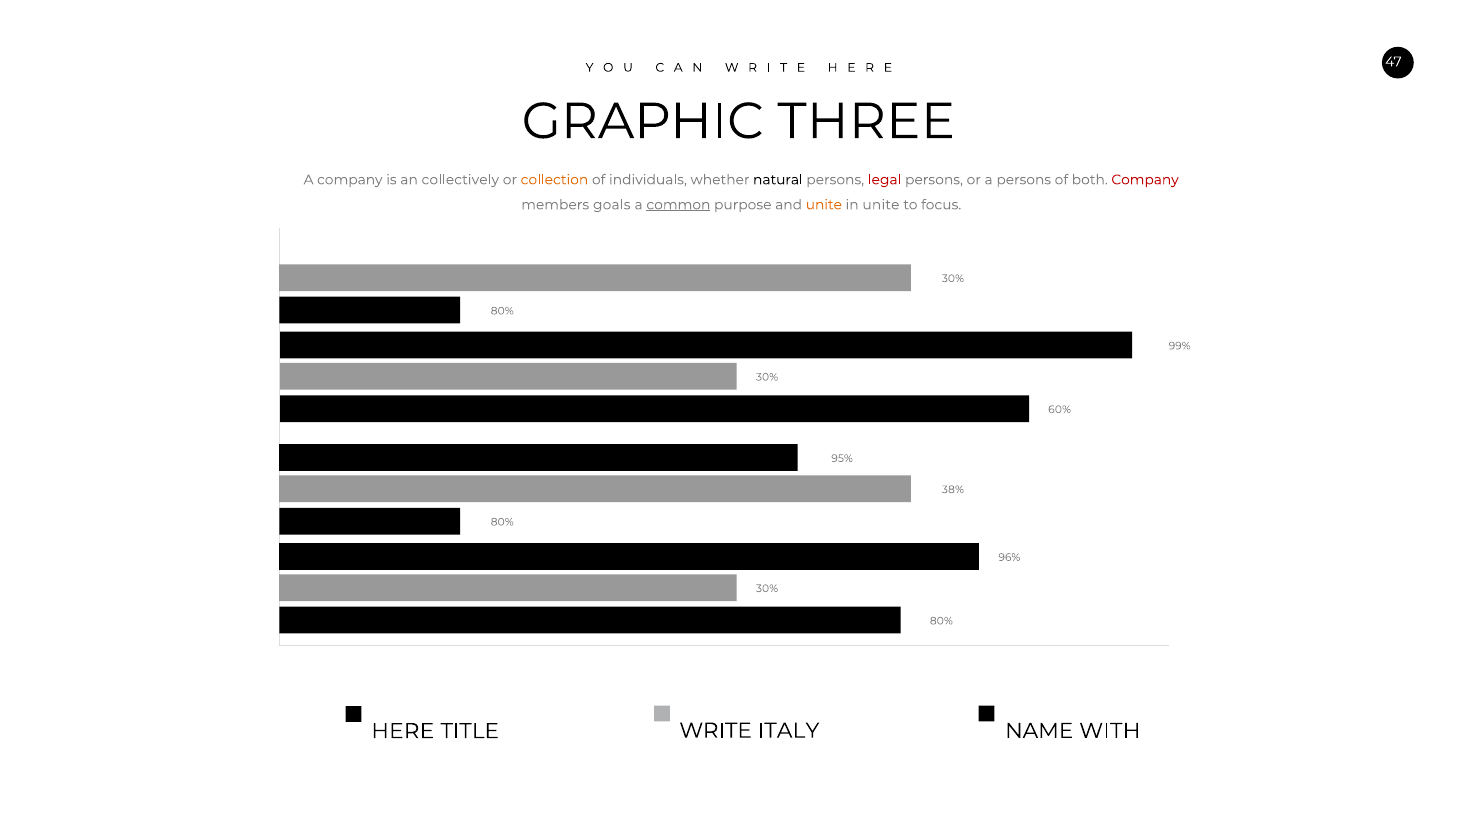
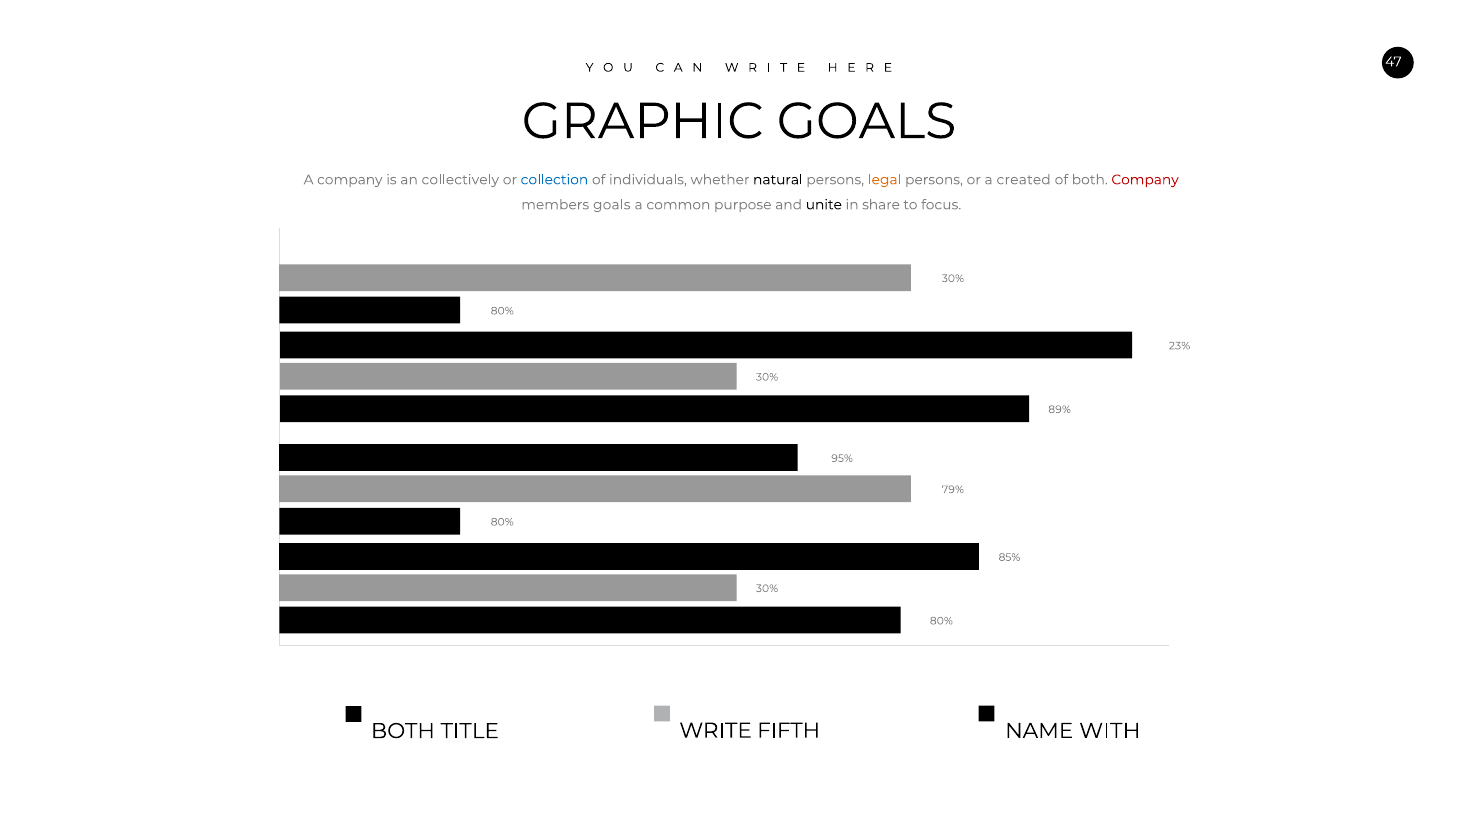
GRAPHIC THREE: THREE -> GOALS
collection colour: orange -> blue
legal colour: red -> orange
a persons: persons -> created
common underline: present -> none
unite at (824, 205) colour: orange -> black
in unite: unite -> share
99%: 99% -> 23%
60%: 60% -> 89%
38%: 38% -> 79%
96%: 96% -> 85%
HERE at (403, 731): HERE -> BOTH
ITALY: ITALY -> FIFTH
